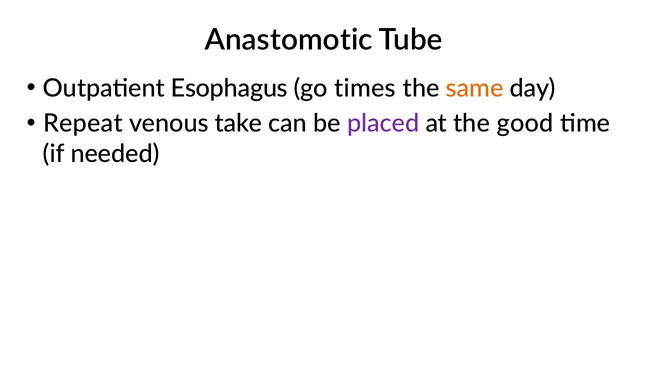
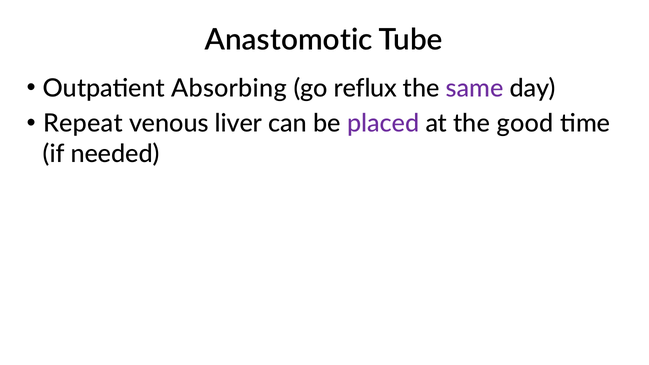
Esophagus: Esophagus -> Absorbing
times: times -> reflux
same colour: orange -> purple
take: take -> liver
